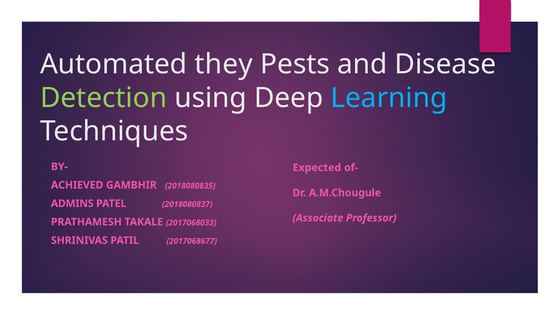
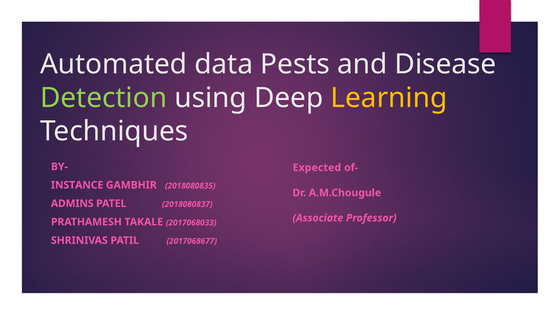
they: they -> data
Learning colour: light blue -> yellow
ACHIEVED: ACHIEVED -> INSTANCE
